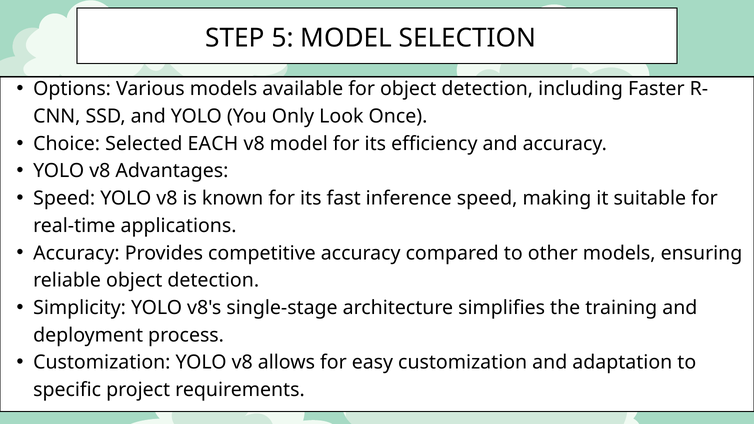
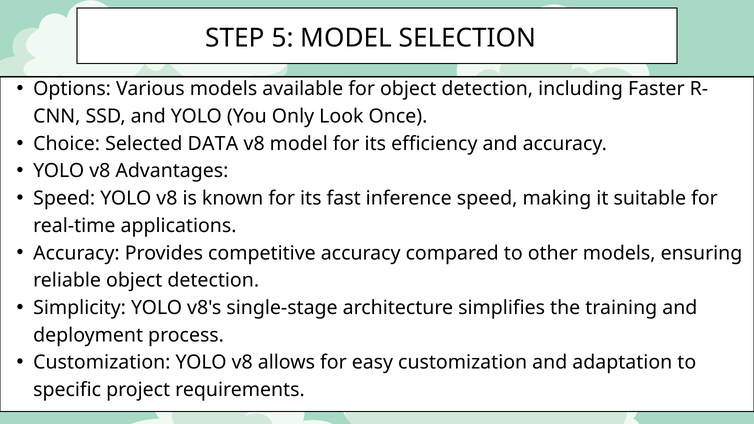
EACH: EACH -> DATA
